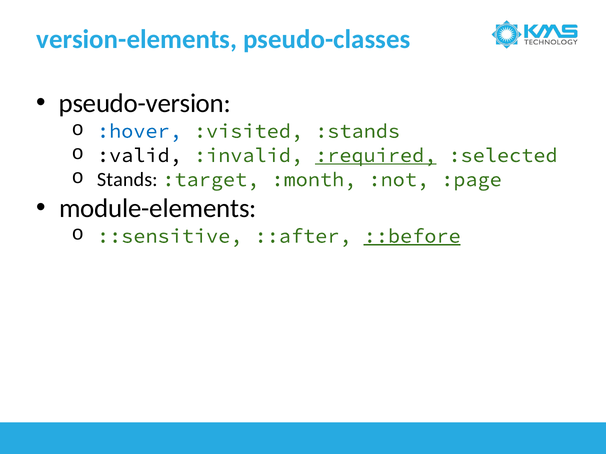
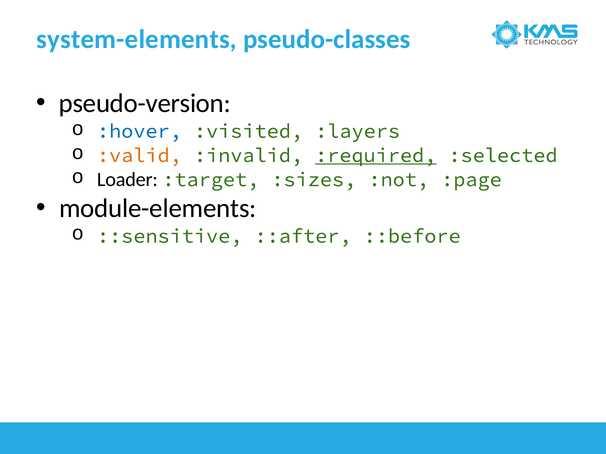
version-elements: version-elements -> system-elements
:stands: :stands -> :layers
:valid colour: black -> orange
Stands: Stands -> Loader
:month: :month -> :sizes
::before underline: present -> none
